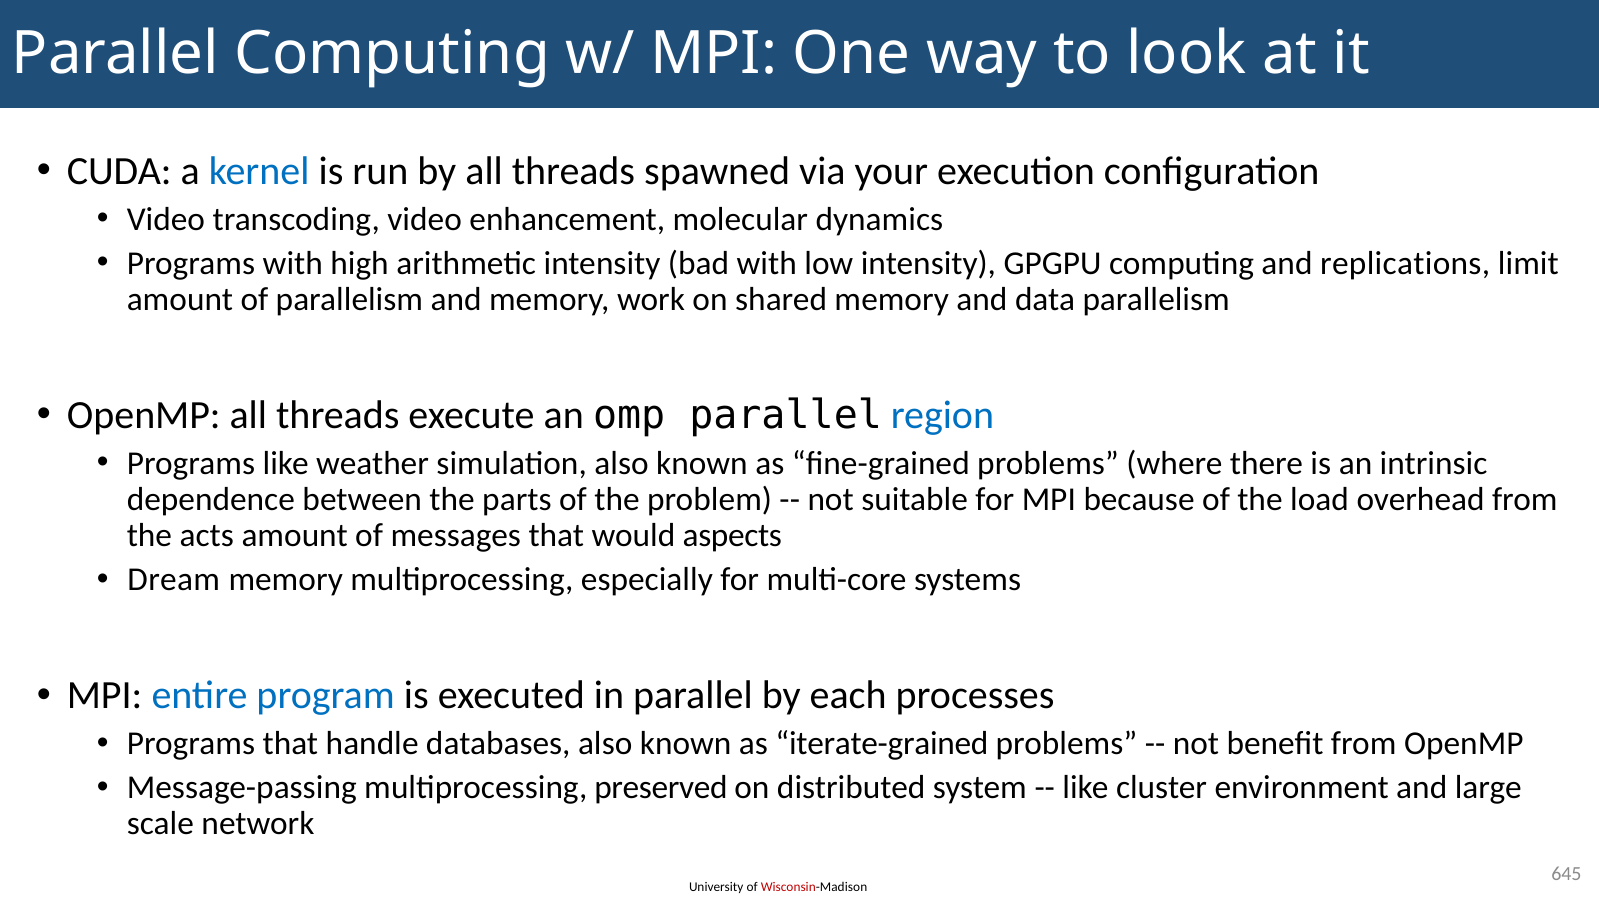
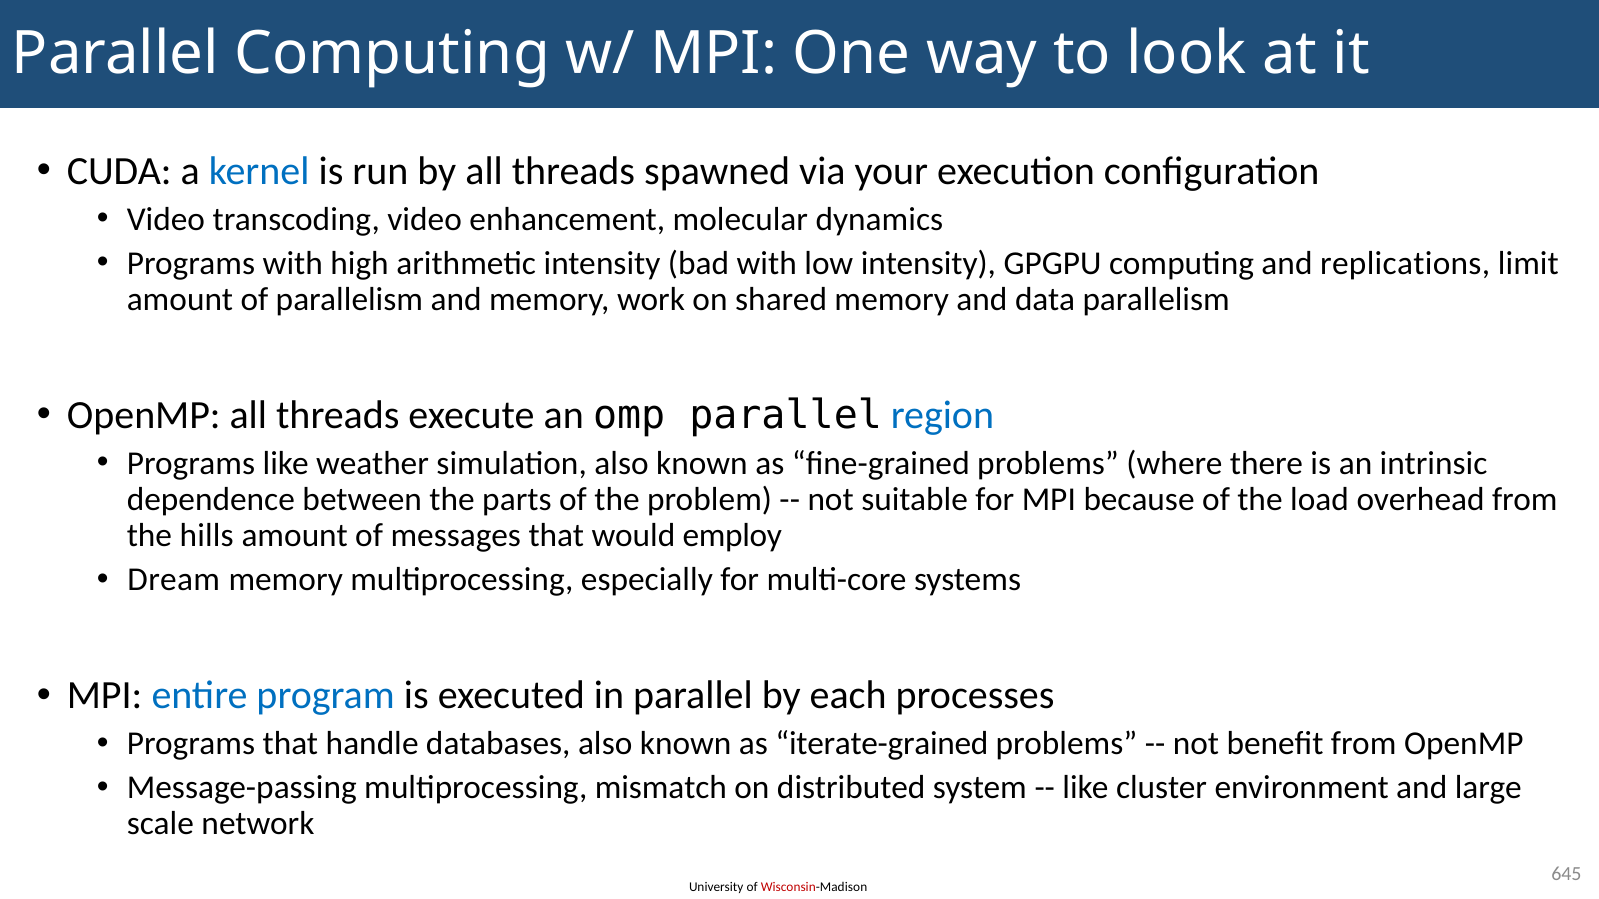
acts: acts -> hills
aspects: aspects -> employ
preserved: preserved -> mismatch
